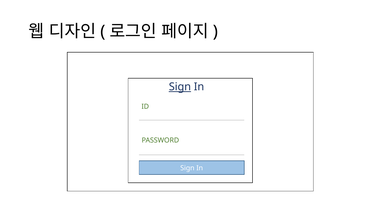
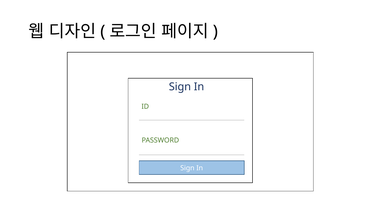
Sign at (180, 87) underline: present -> none
